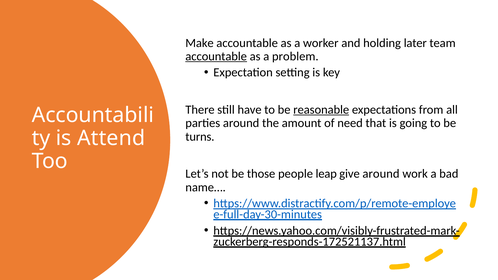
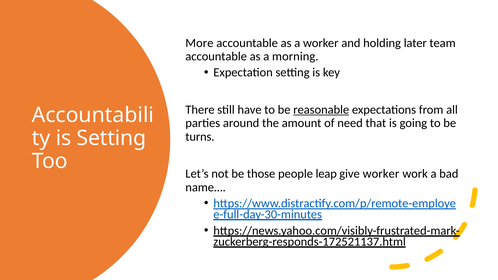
Make: Make -> More
accountable at (216, 56) underline: present -> none
problem: problem -> morning
is Attend: Attend -> Setting
give around: around -> worker
